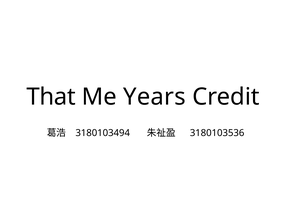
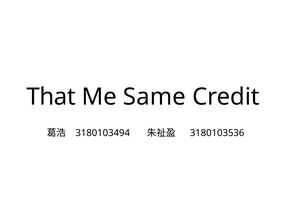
Years: Years -> Same
